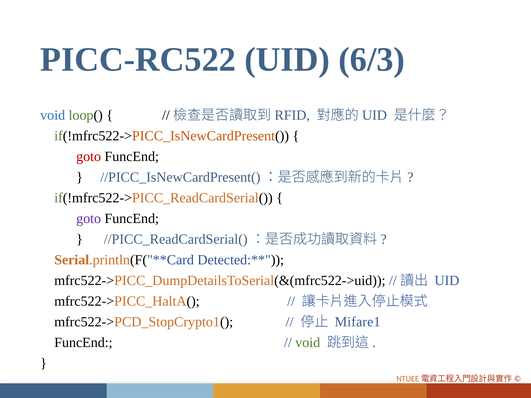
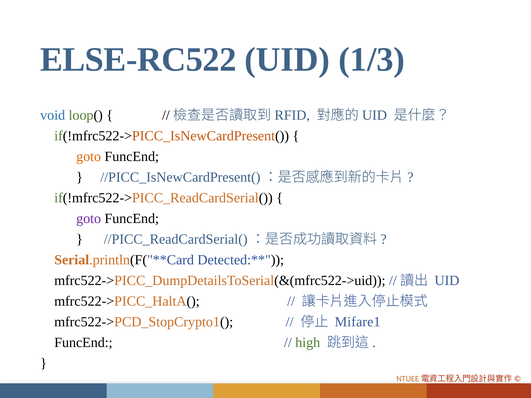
PICC-RC522: PICC-RC522 -> ELSE-RC522
6/3: 6/3 -> 1/3
goto at (89, 157) colour: red -> orange
void at (308, 343): void -> high
